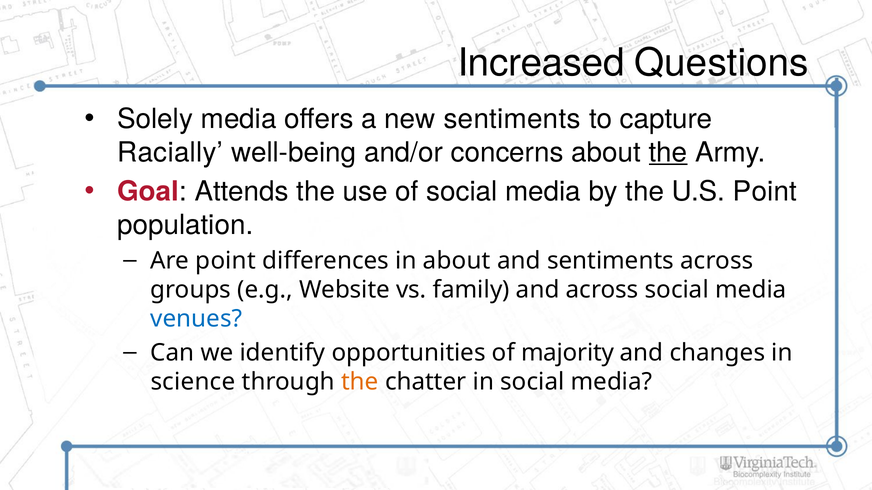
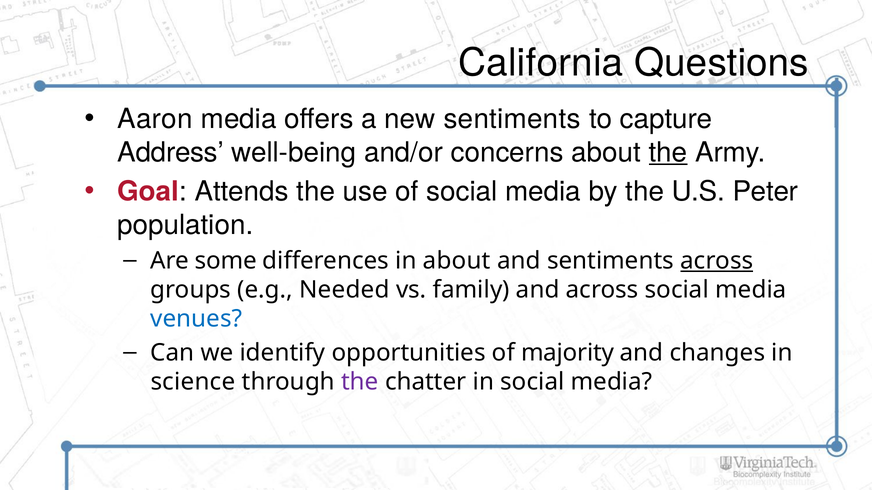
Increased: Increased -> California
Solely: Solely -> Aaron
Racially: Racially -> Address
U.S Point: Point -> Peter
Are point: point -> some
across at (717, 261) underline: none -> present
Website: Website -> Needed
the at (360, 382) colour: orange -> purple
